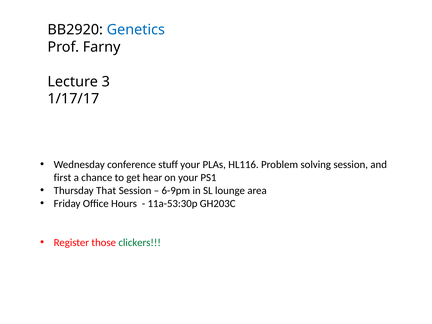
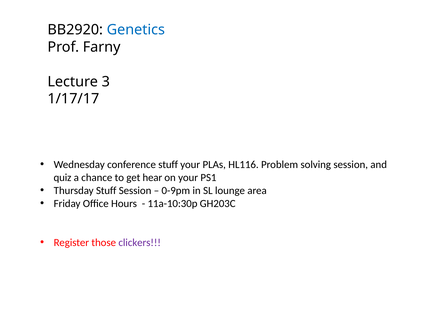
first: first -> quiz
Thursday That: That -> Stuff
6-9pm: 6-9pm -> 0-9pm
11a-53:30p: 11a-53:30p -> 11a-10:30p
clickers colour: green -> purple
